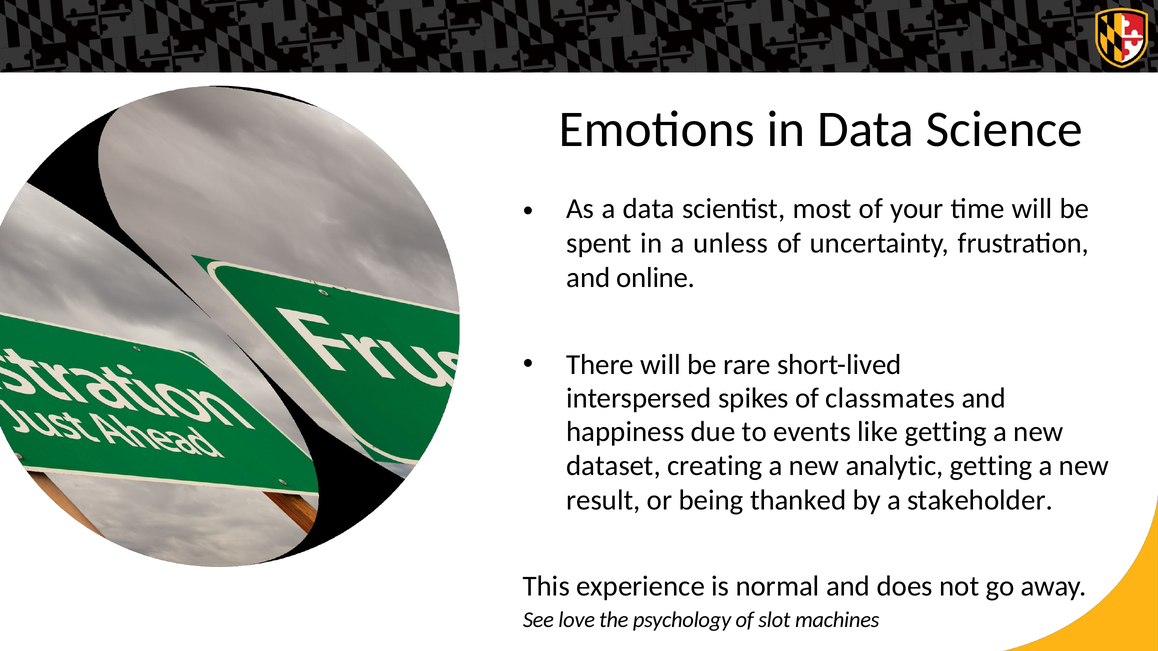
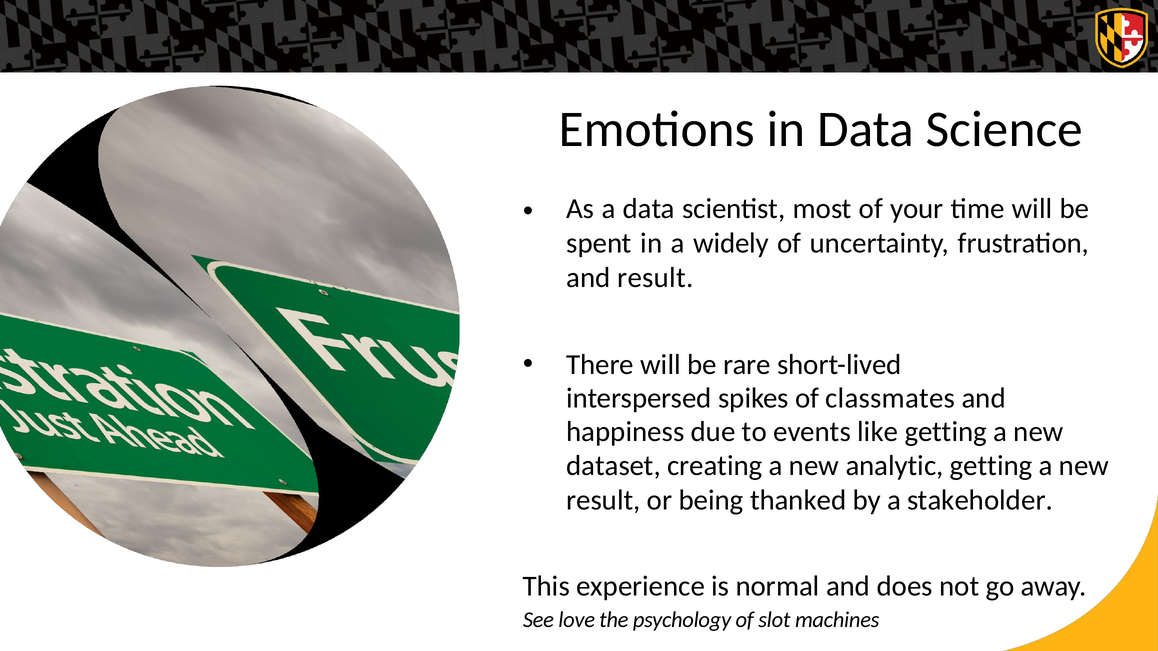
unless: unless -> widely
and online: online -> result
